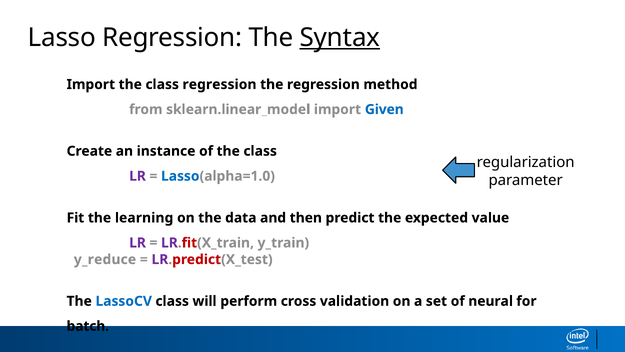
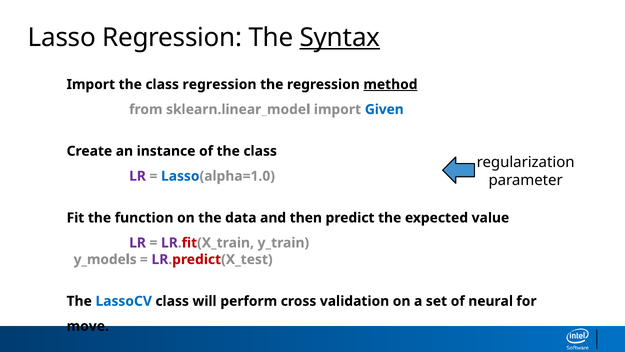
method underline: none -> present
learning: learning -> function
y_reduce: y_reduce -> y_models
batch: batch -> move
